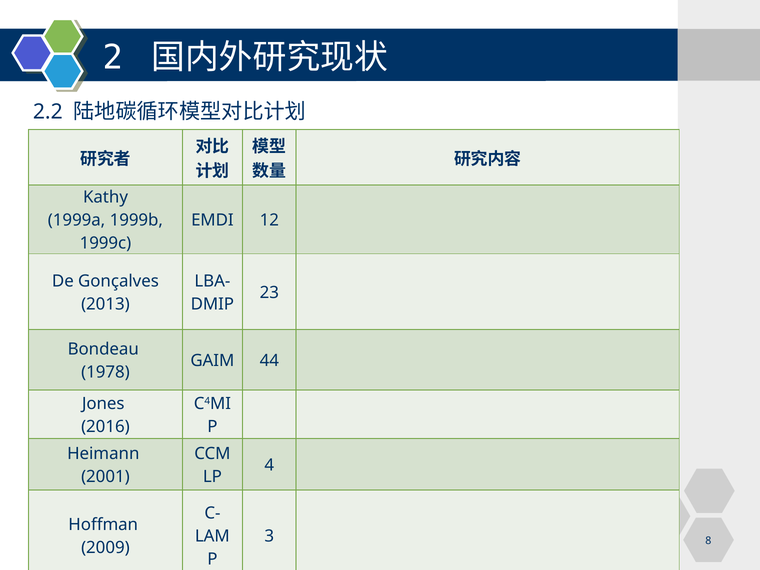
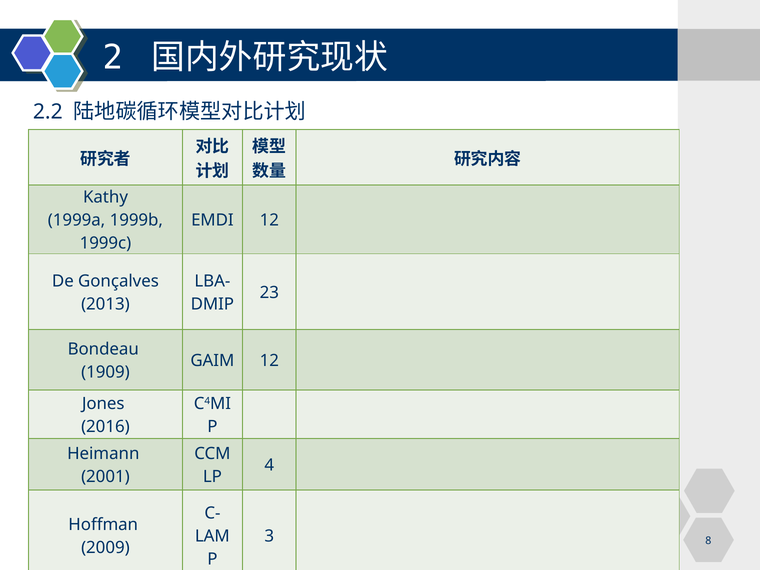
GAIM 44: 44 -> 12
1978: 1978 -> 1909
